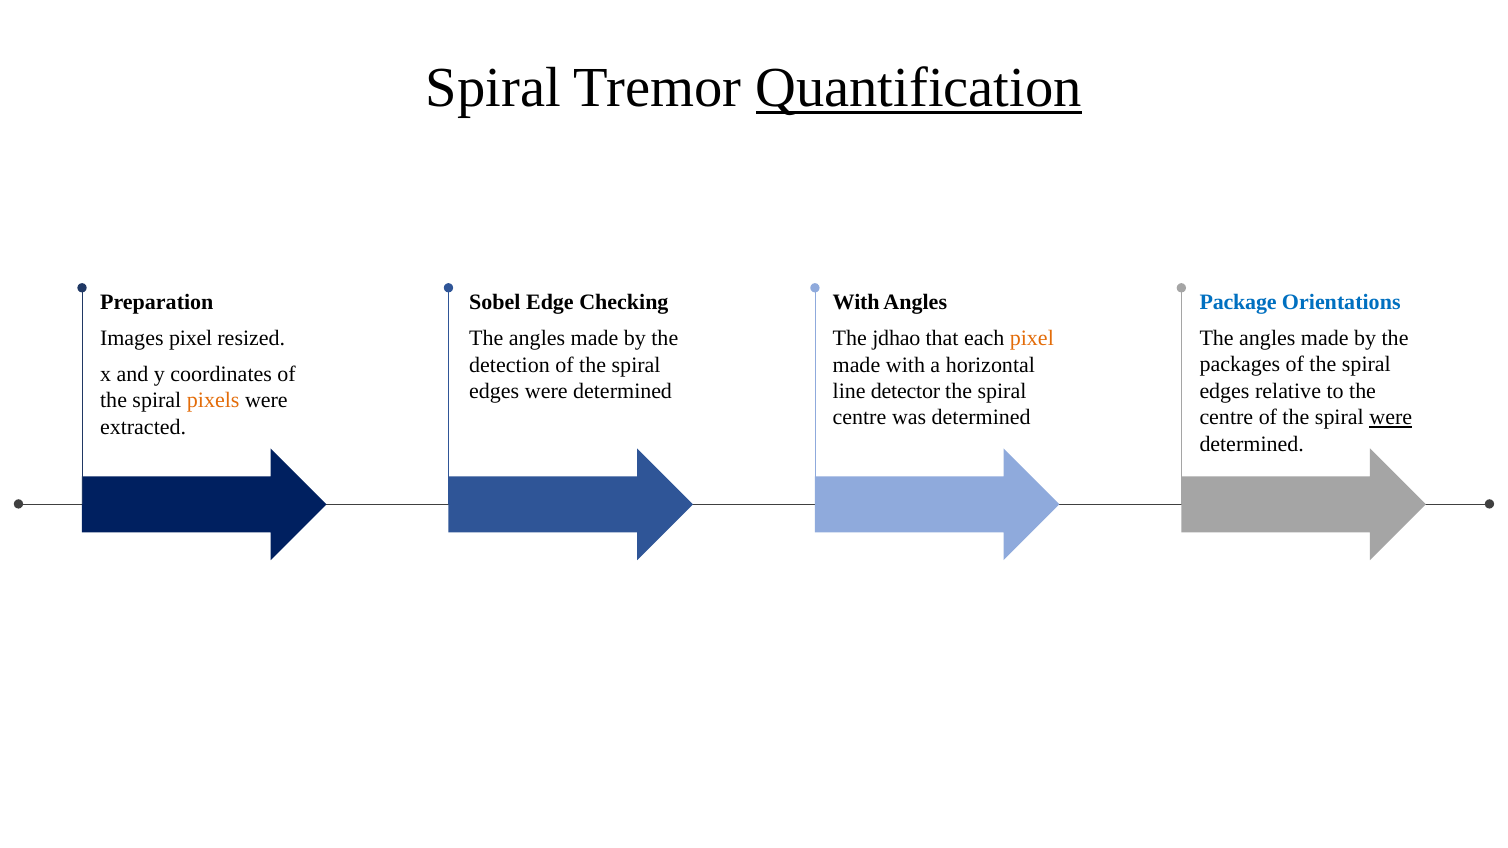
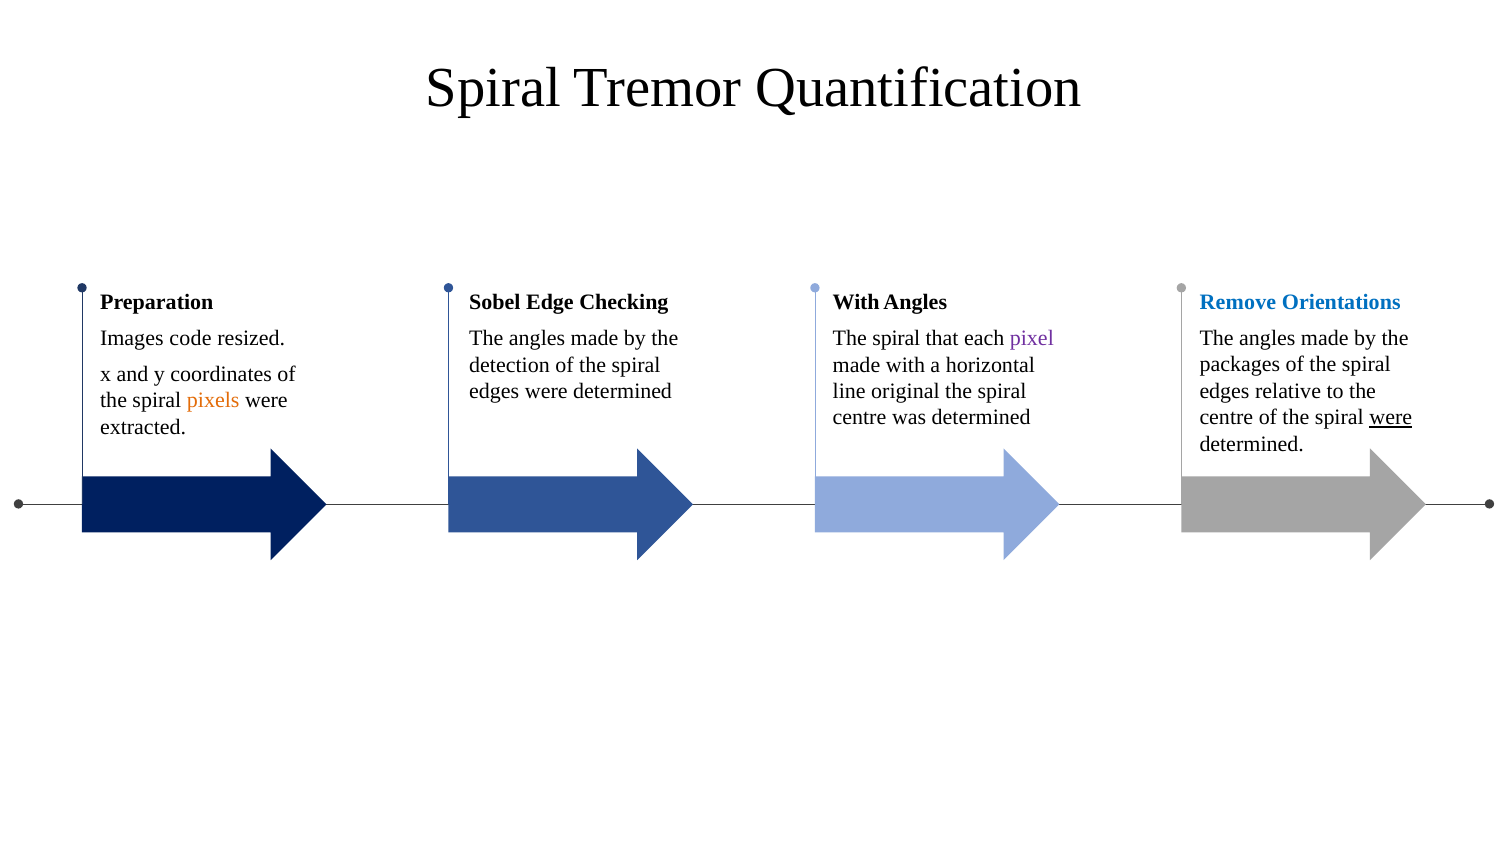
Quantification underline: present -> none
Package: Package -> Remove
Images pixel: pixel -> code
jdhao at (896, 338): jdhao -> spiral
pixel at (1032, 338) colour: orange -> purple
detector: detector -> original
